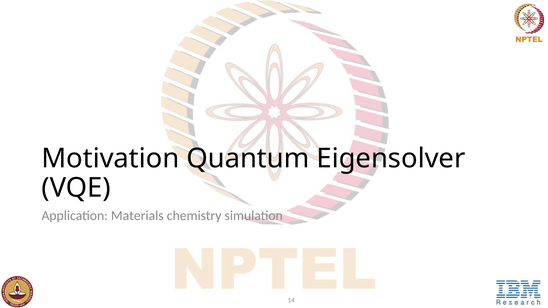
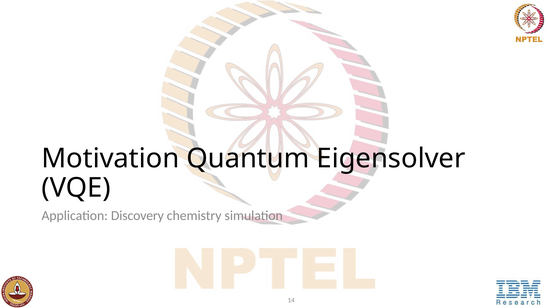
Materials: Materials -> Discovery
